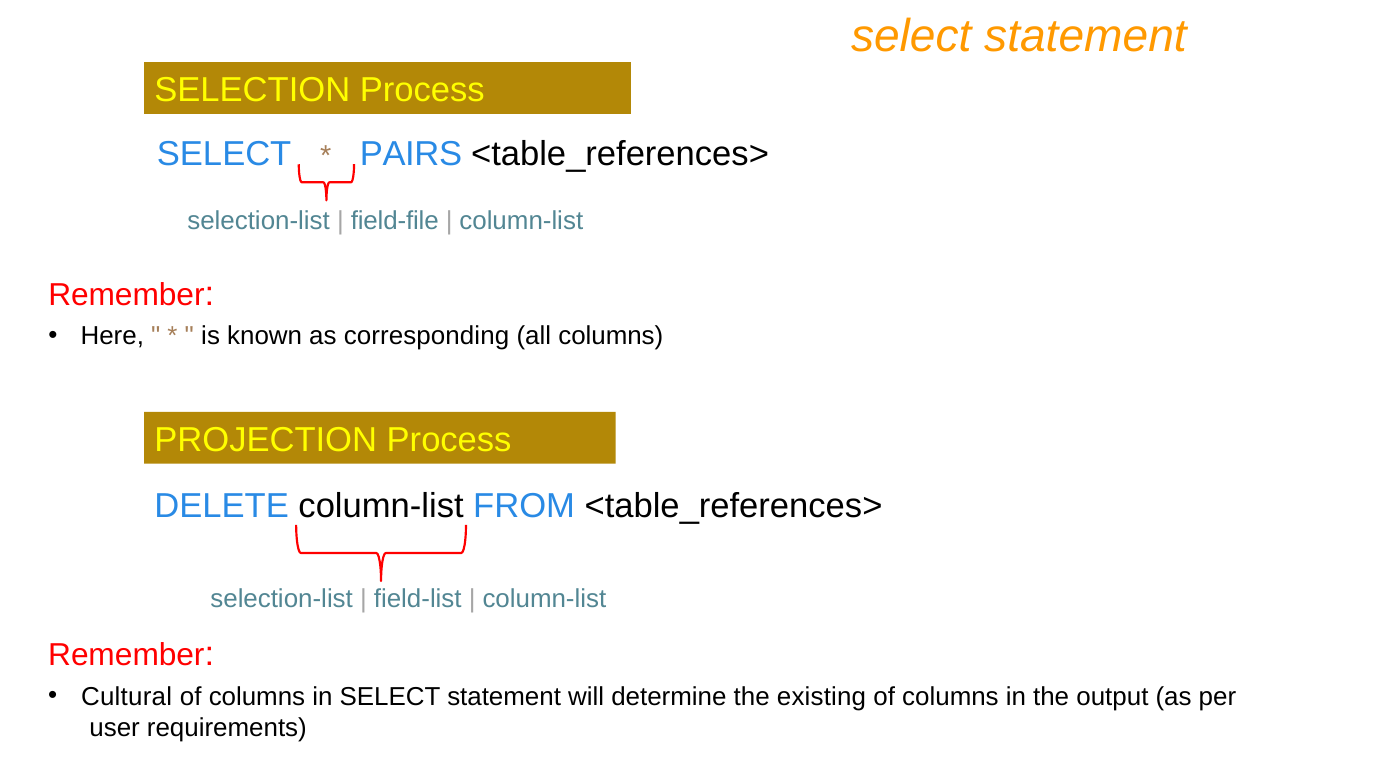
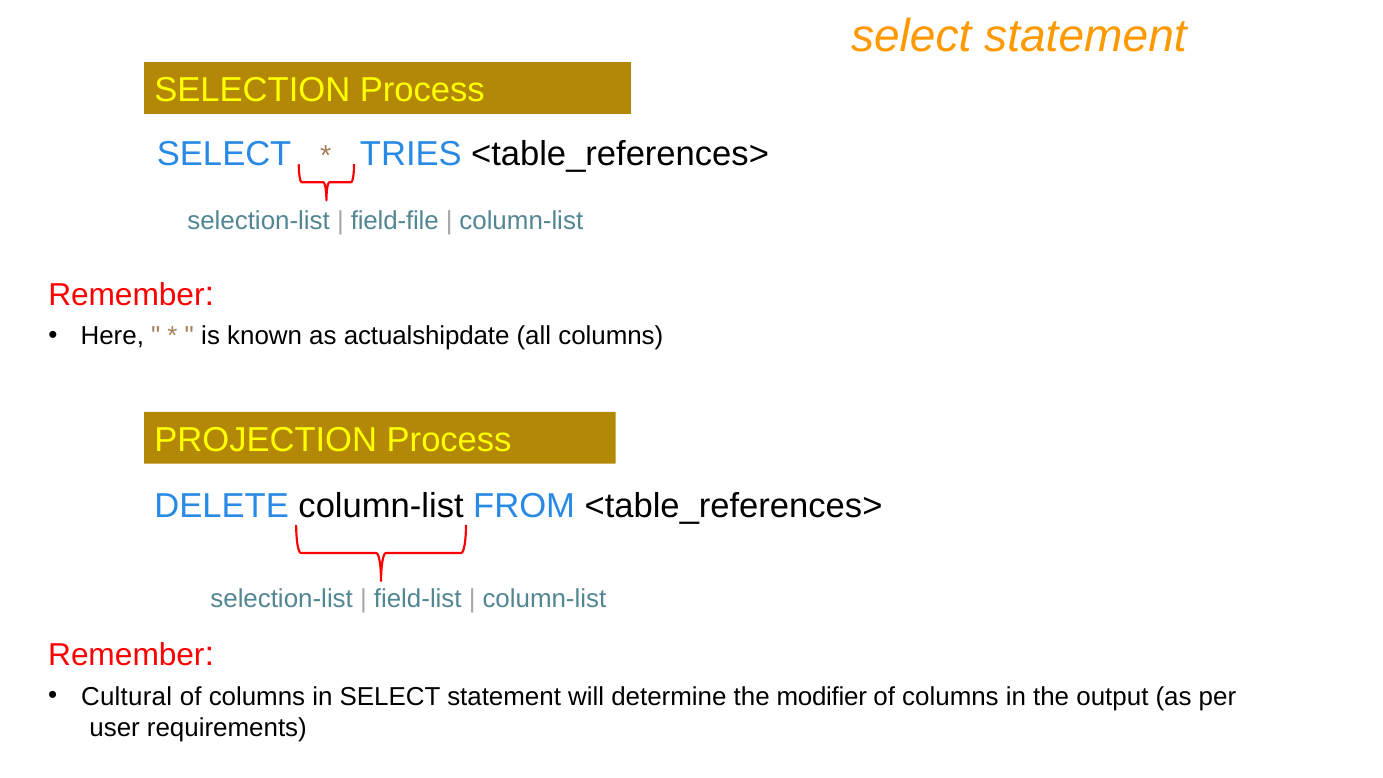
PAIRS: PAIRS -> TRIES
corresponding: corresponding -> actualshipdate
existing: existing -> modifier
